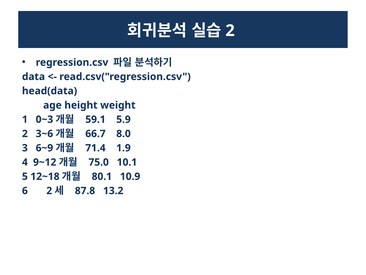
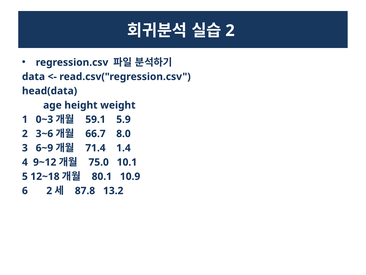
1.9: 1.9 -> 1.4
